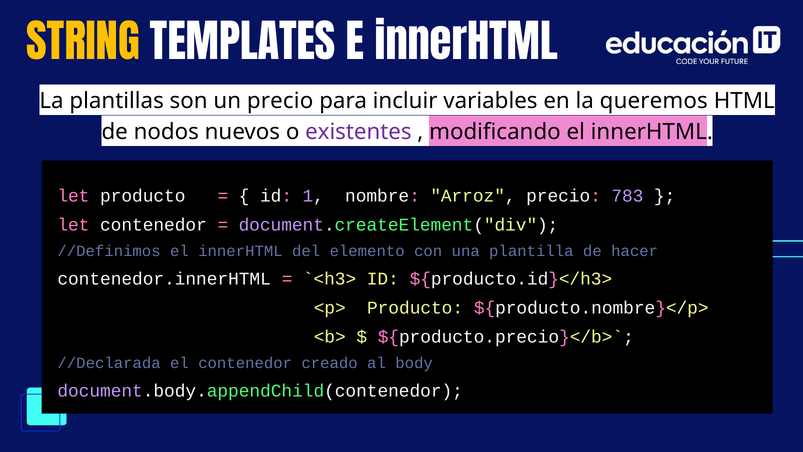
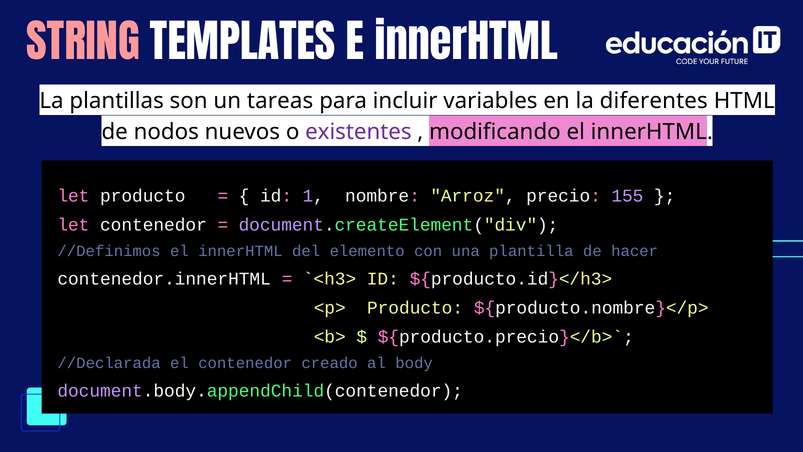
STRING colour: yellow -> pink
un precio: precio -> tareas
queremos: queremos -> diferentes
783: 783 -> 155
